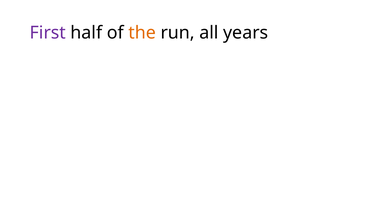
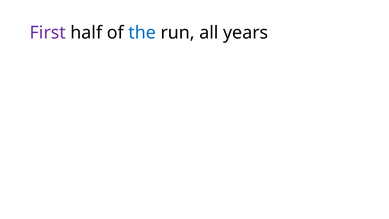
the colour: orange -> blue
